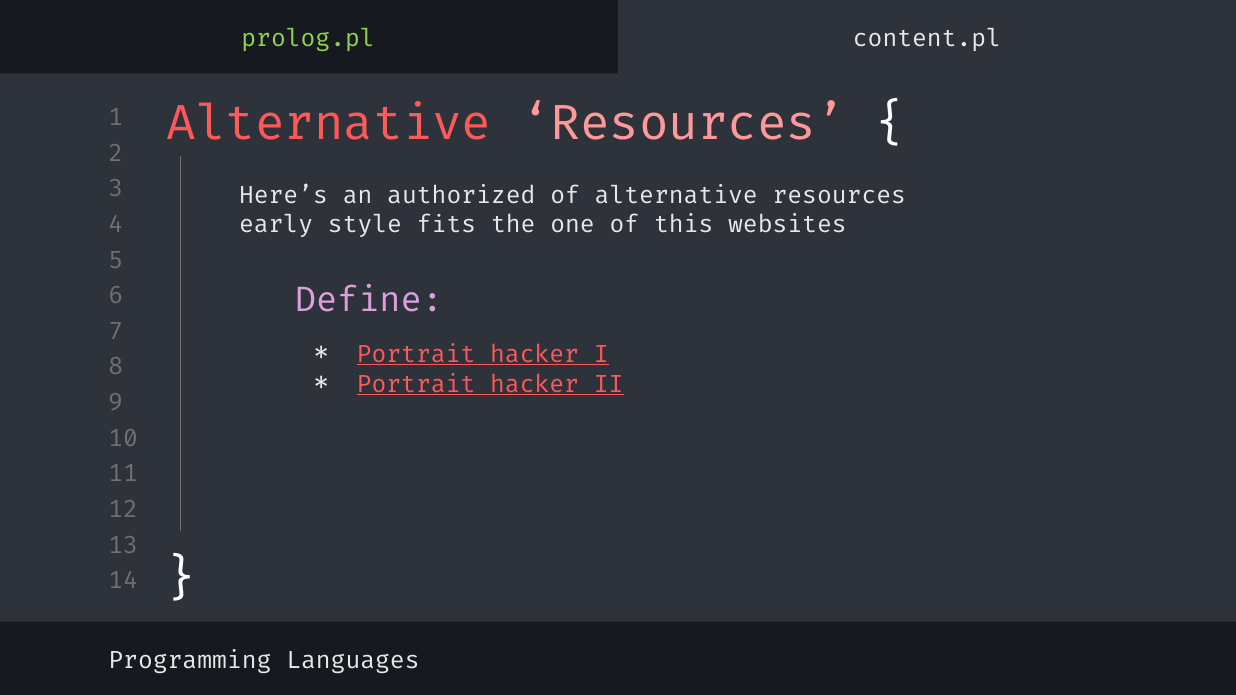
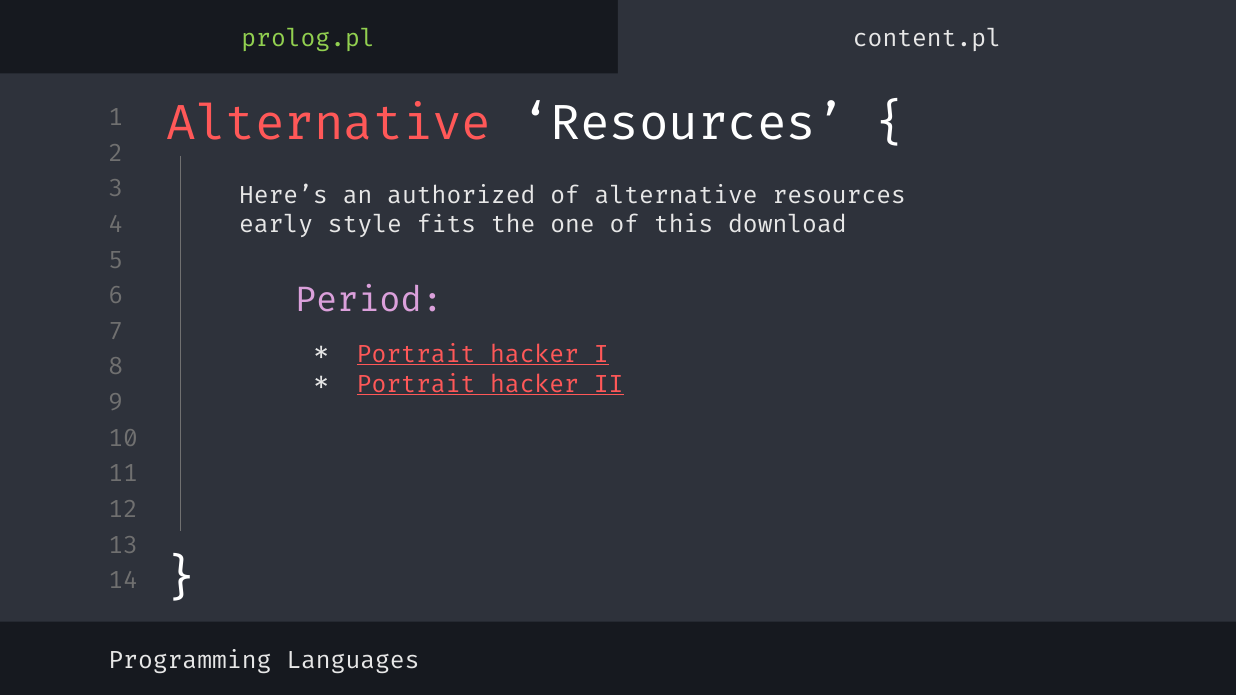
Resources at (684, 123) colour: pink -> white
websites: websites -> download
Define: Define -> Period
